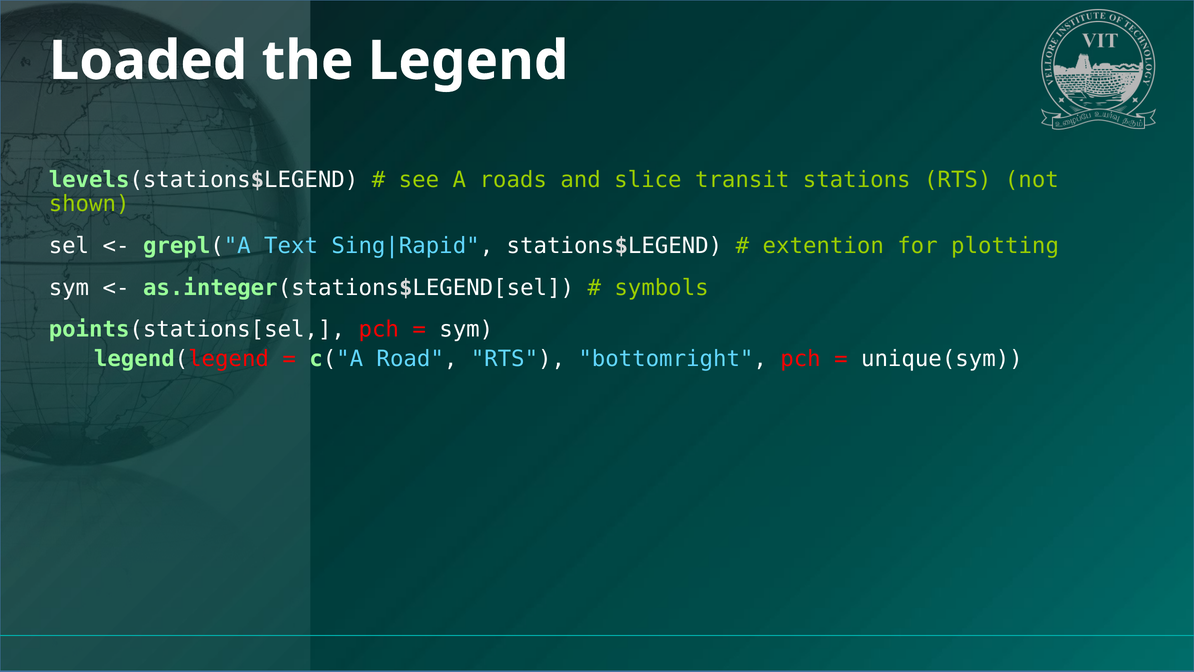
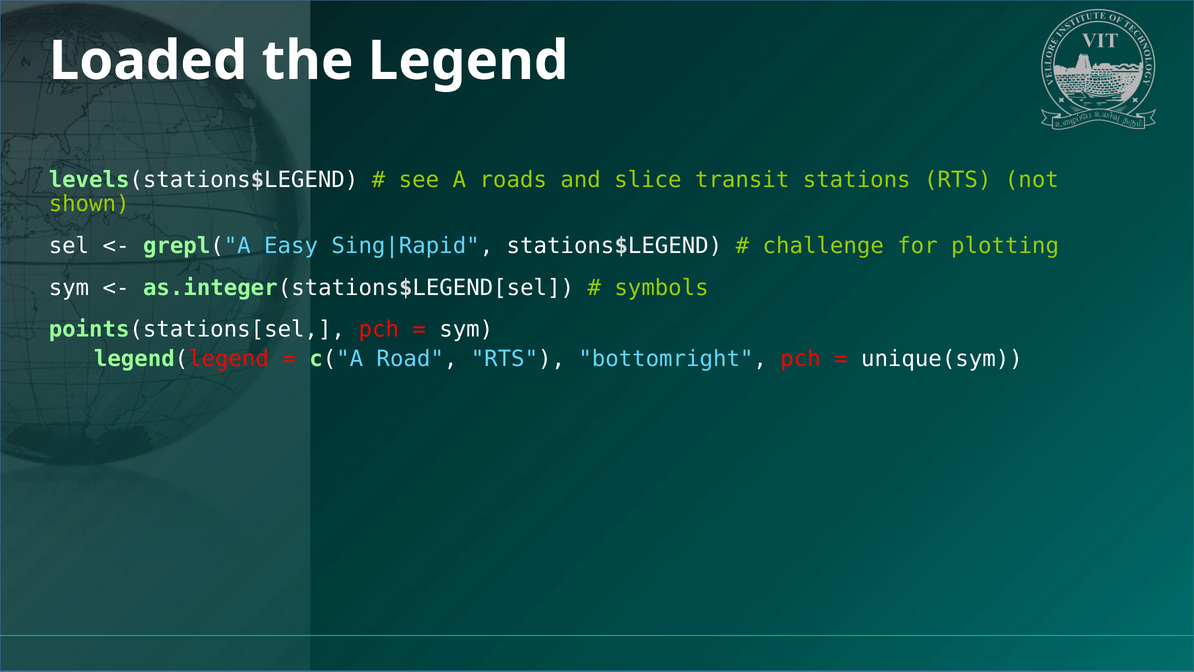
Text: Text -> Easy
extention: extention -> challenge
